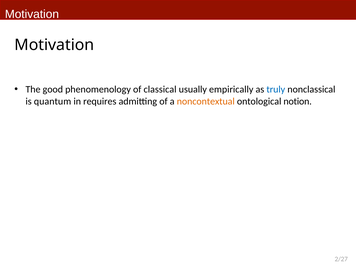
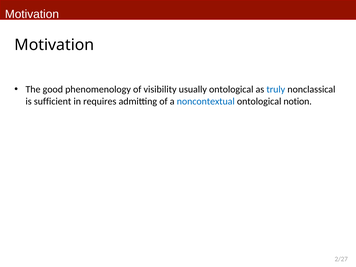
classical: classical -> visibility
usually empirically: empirically -> ontological
quantum: quantum -> sufficient
noncontextual colour: orange -> blue
